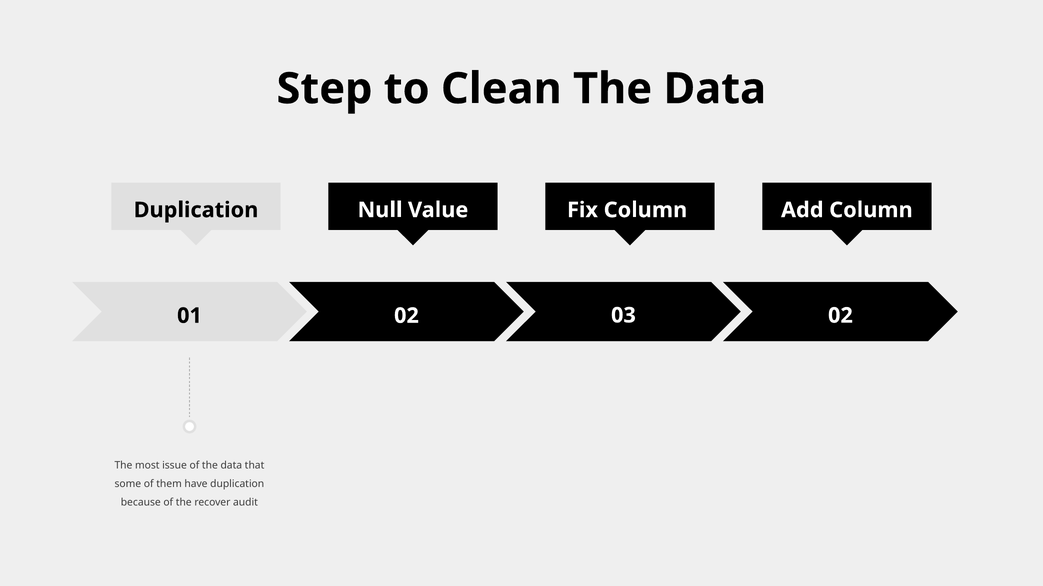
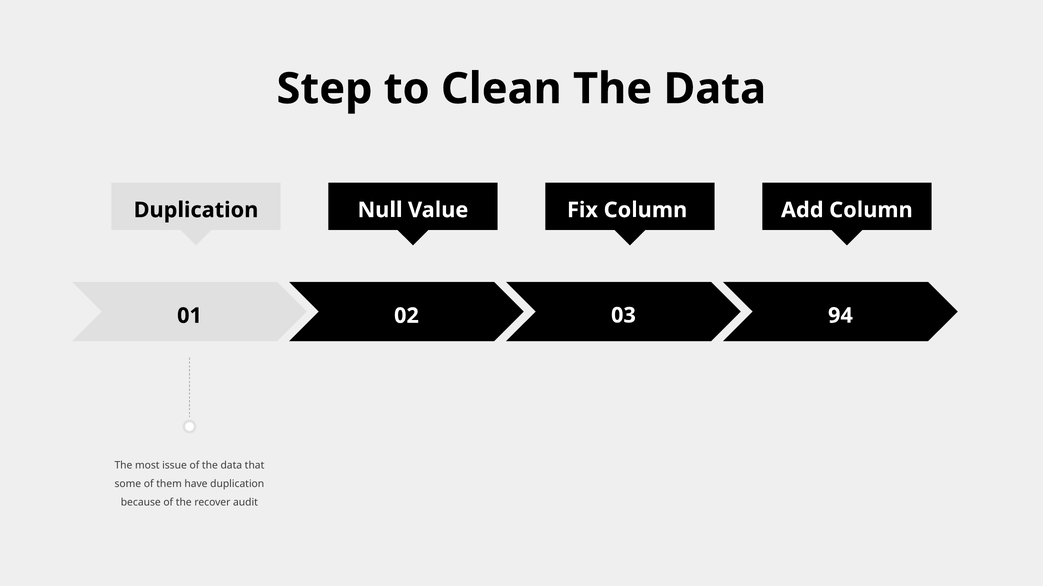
03 02: 02 -> 94
